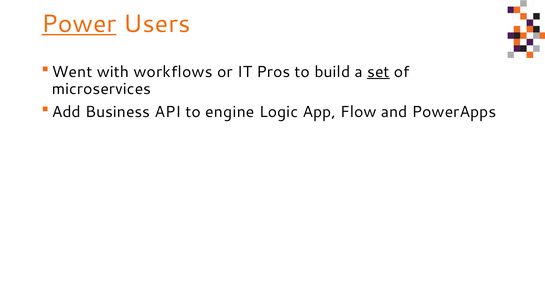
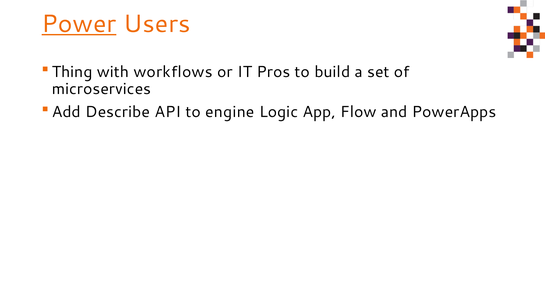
Went: Went -> Thing
set underline: present -> none
Business: Business -> Describe
